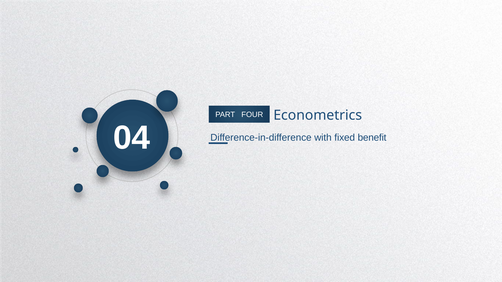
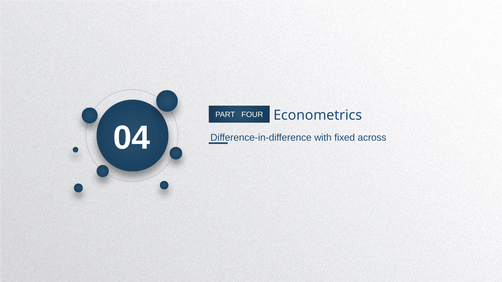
benefit: benefit -> across
